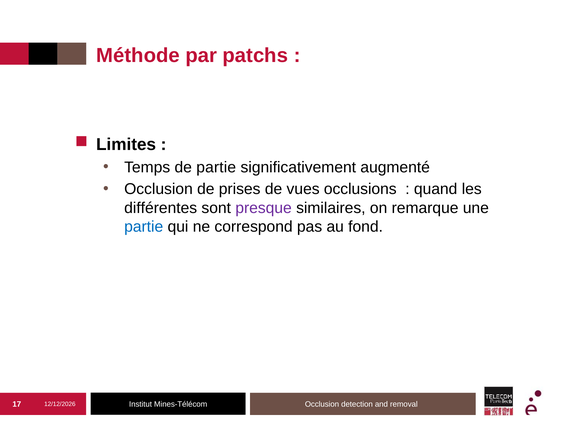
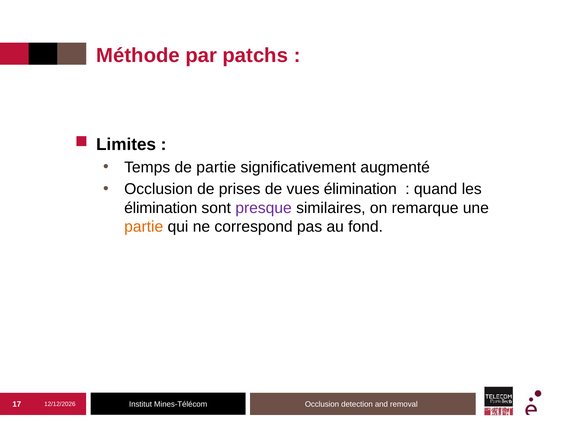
vues occlusions: occlusions -> élimination
différentes at (161, 208): différentes -> élimination
partie at (144, 226) colour: blue -> orange
